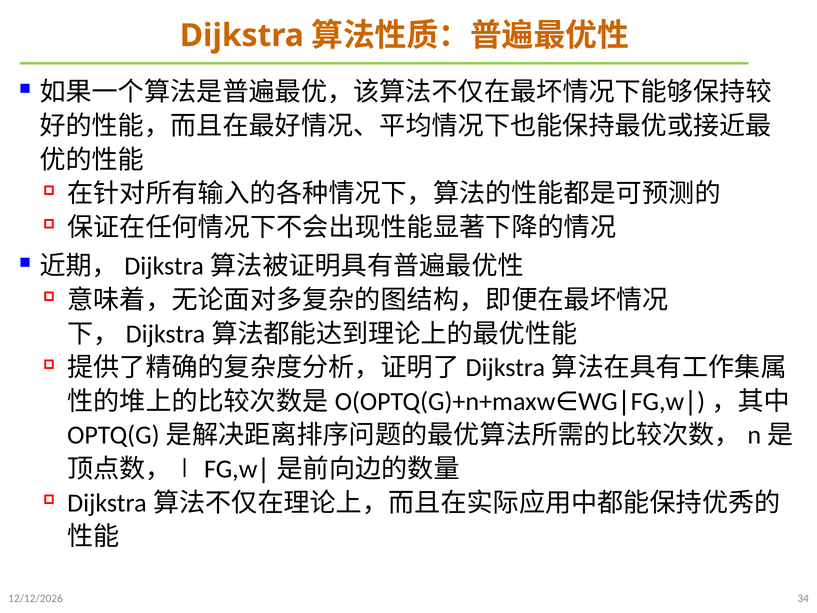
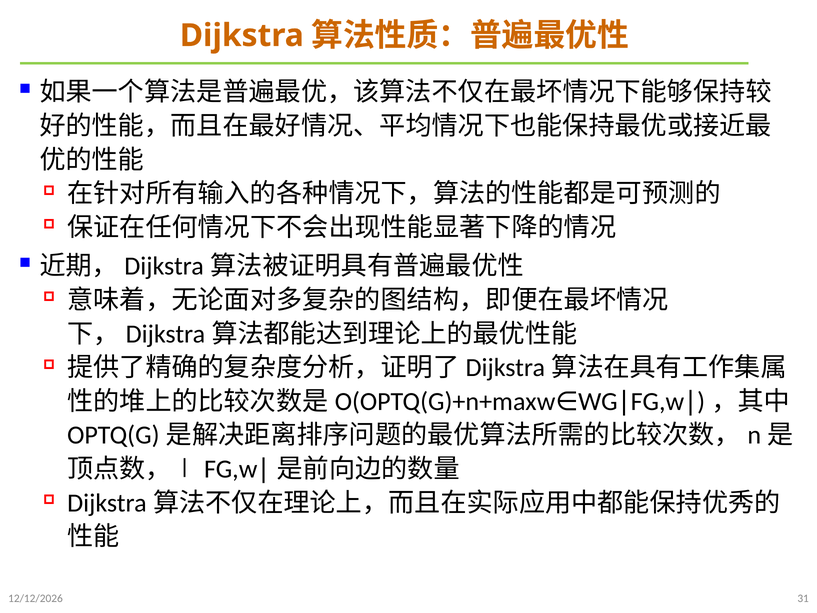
34: 34 -> 31
